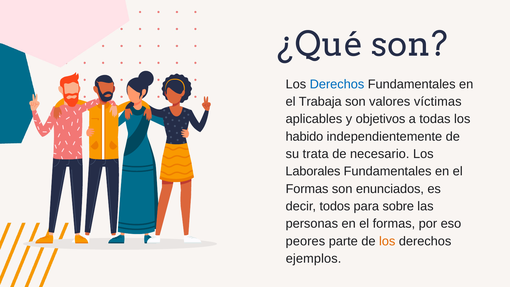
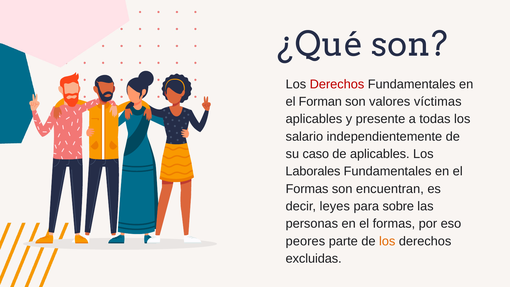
Derechos at (337, 84) colour: blue -> red
Trabaja: Trabaja -> Forman
objetivos: objetivos -> presente
habido: habido -> salario
trata: trata -> caso
de necesario: necesario -> aplicables
enunciados: enunciados -> encuentran
todos: todos -> leyes
ejemplos: ejemplos -> excluidas
